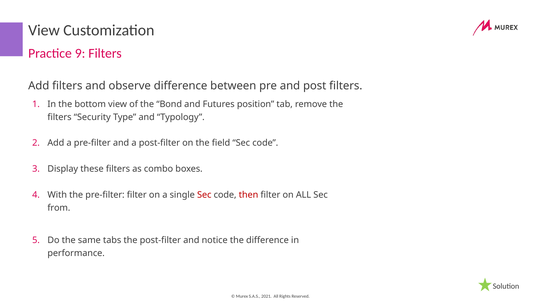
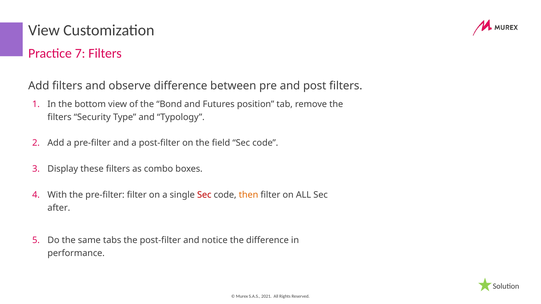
9: 9 -> 7
then colour: red -> orange
from: from -> after
